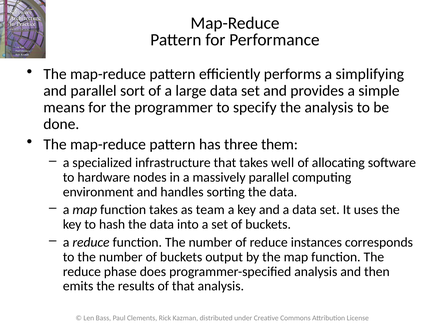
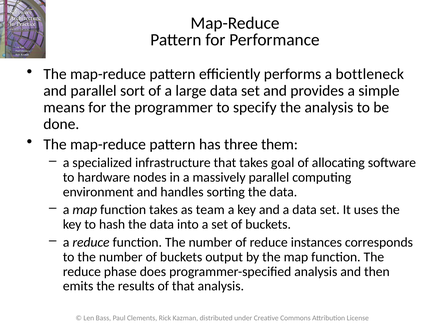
simplifying: simplifying -> bottleneck
well: well -> goal
